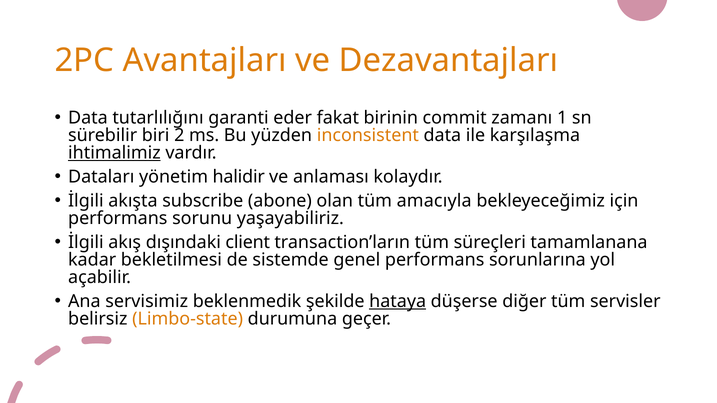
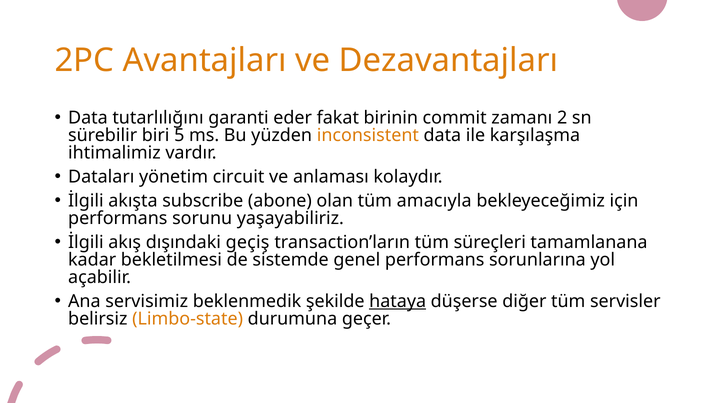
1: 1 -> 2
2: 2 -> 5
ihtimalimiz underline: present -> none
halidir: halidir -> circuit
client: client -> geçiş
